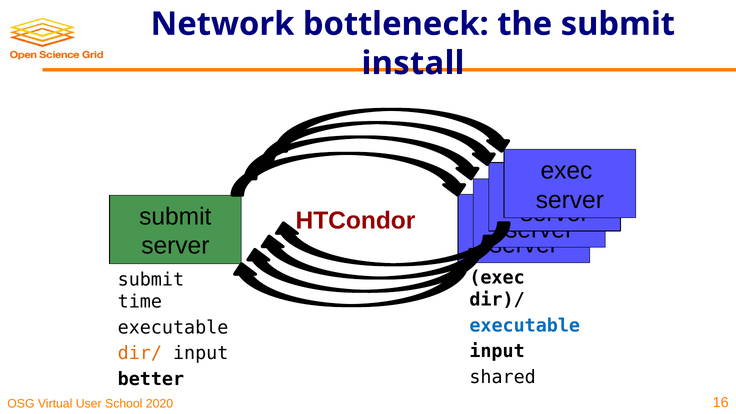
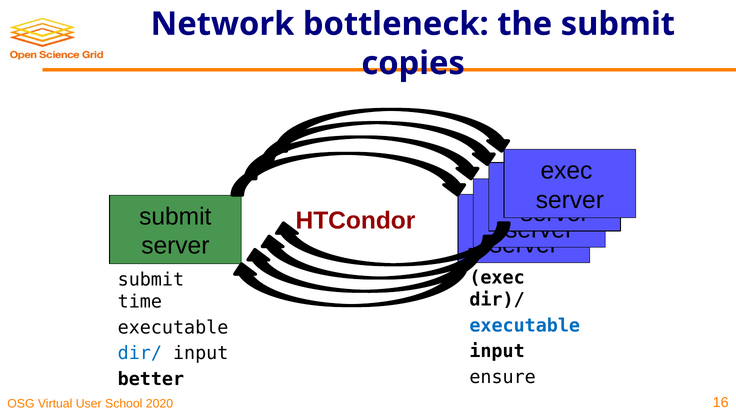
install: install -> copies
dir/ colour: orange -> blue
shared: shared -> ensure
